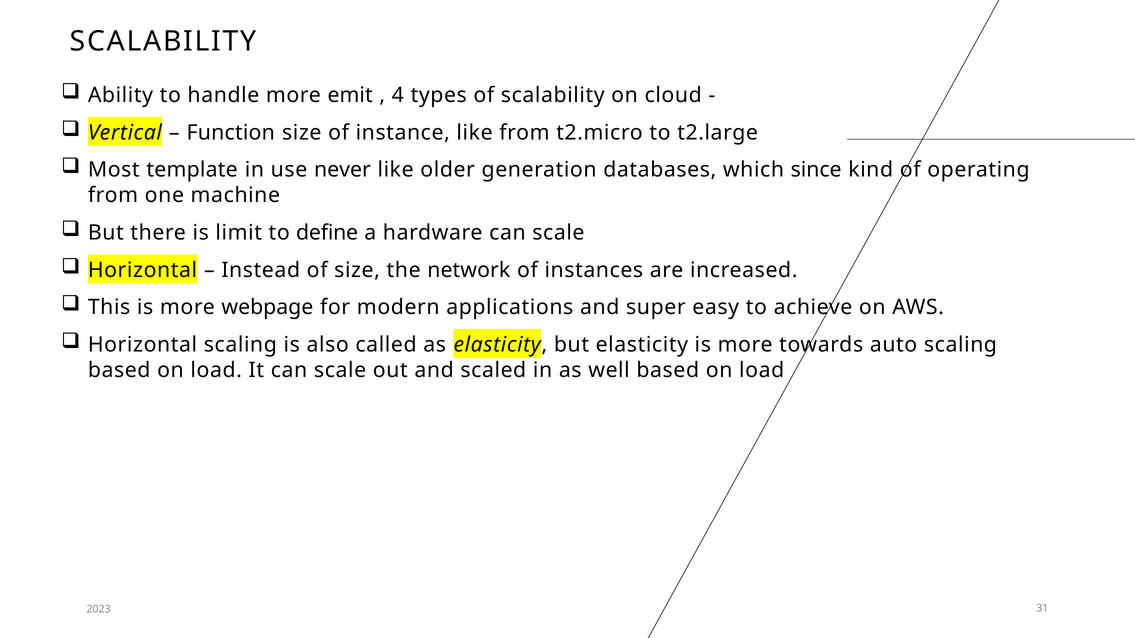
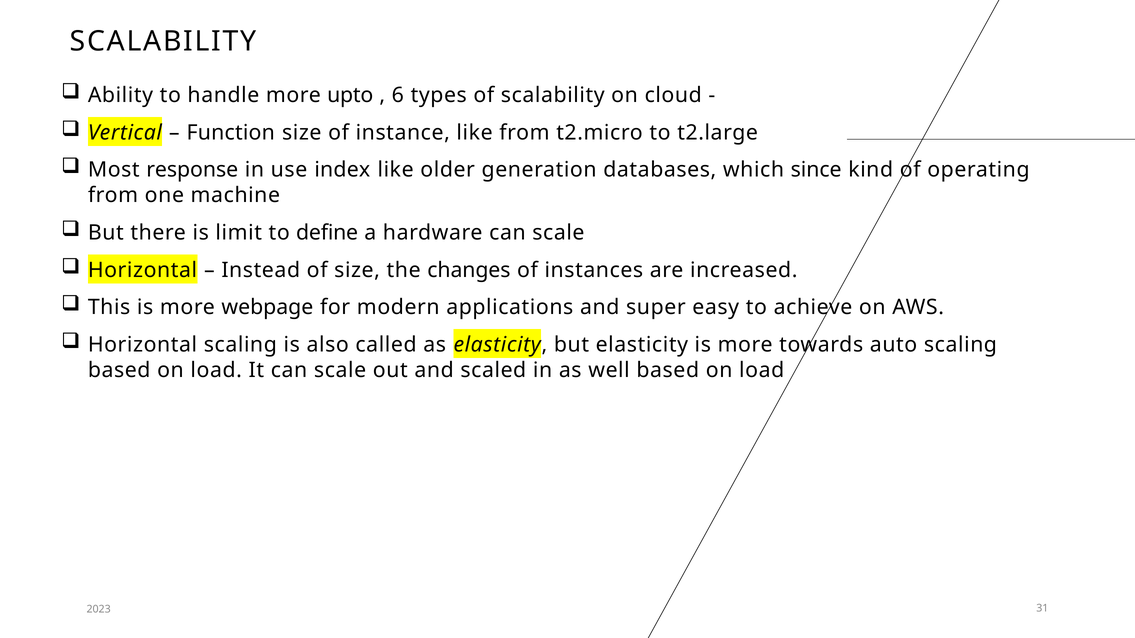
emit: emit -> upto
4: 4 -> 6
template: template -> response
never: never -> index
network: network -> changes
